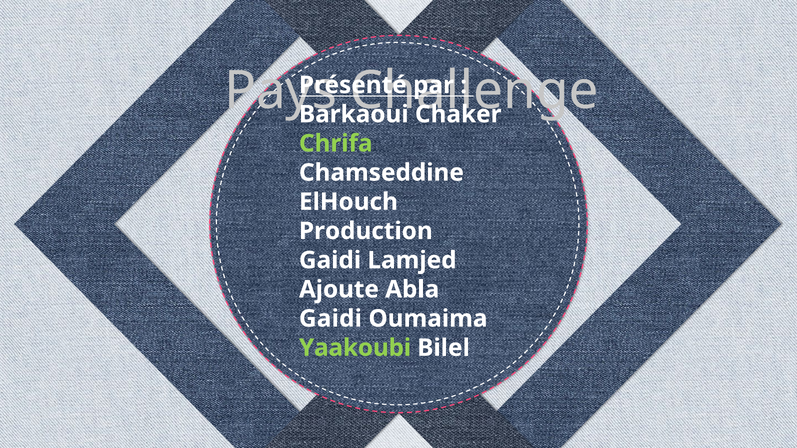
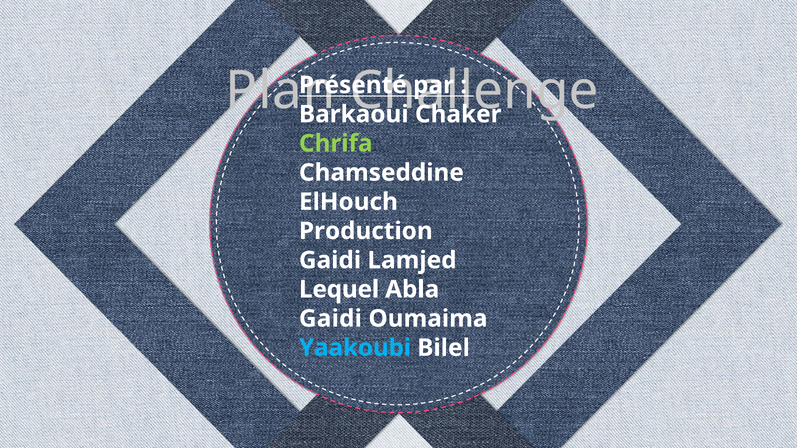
Pays: Pays -> Plan
Ajoute: Ajoute -> Lequel
Yaakoubi colour: light green -> light blue
